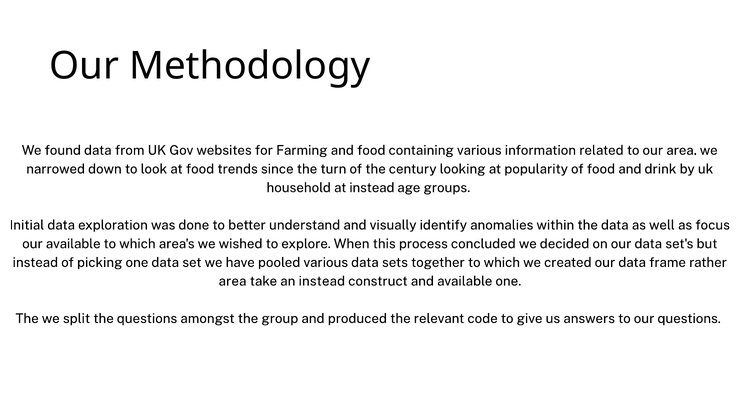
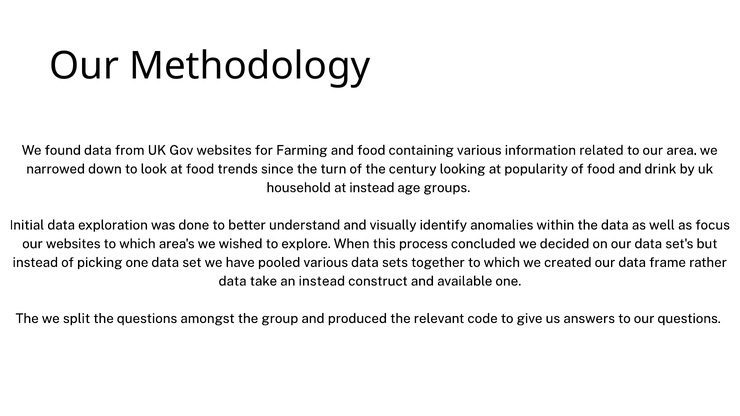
our available: available -> websites
area at (232, 281): area -> data
